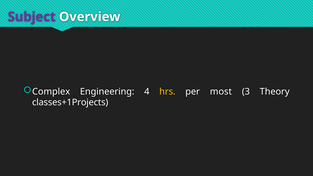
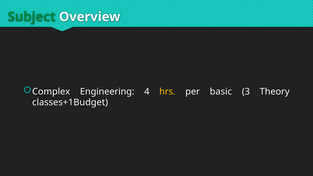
Subject colour: purple -> green
most: most -> basic
classes+1Projects: classes+1Projects -> classes+1Budget
